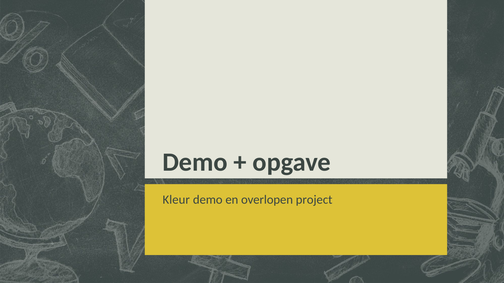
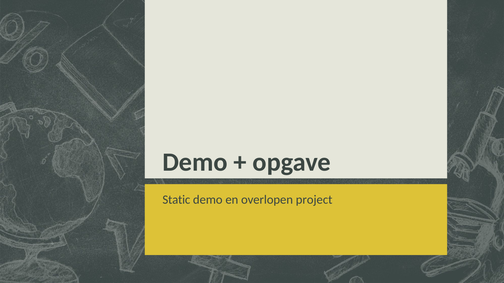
Kleur: Kleur -> Static
